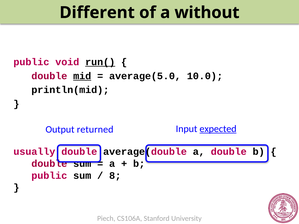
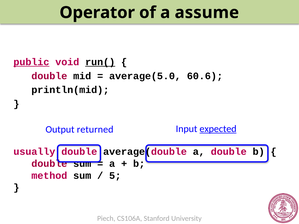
Different: Different -> Operator
without: without -> assume
public at (31, 62) underline: none -> present
mid underline: present -> none
10.0: 10.0 -> 60.6
public at (49, 176): public -> method
8: 8 -> 5
